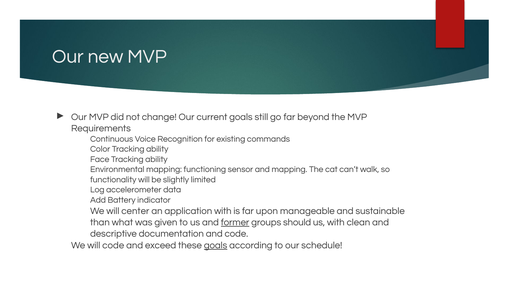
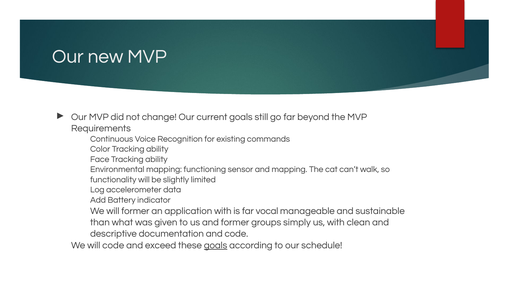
will center: center -> former
upon: upon -> vocal
former at (235, 223) underline: present -> none
should: should -> simply
